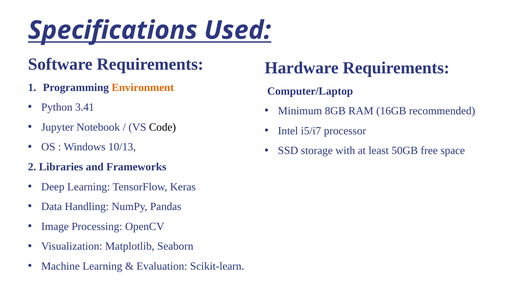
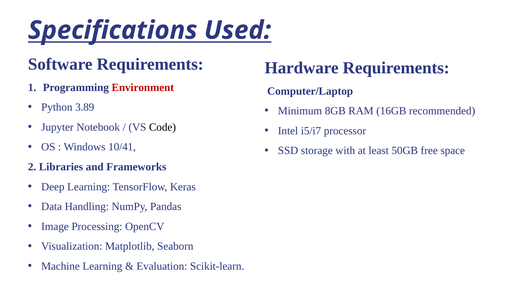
Environment colour: orange -> red
3.41: 3.41 -> 3.89
10/13: 10/13 -> 10/41
